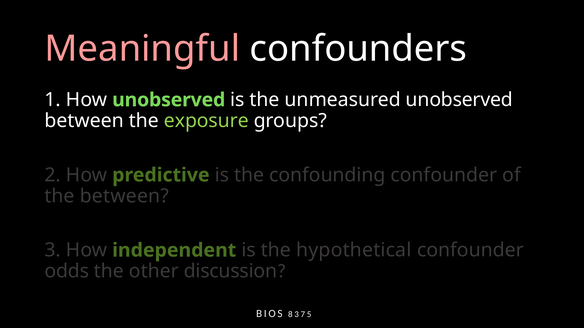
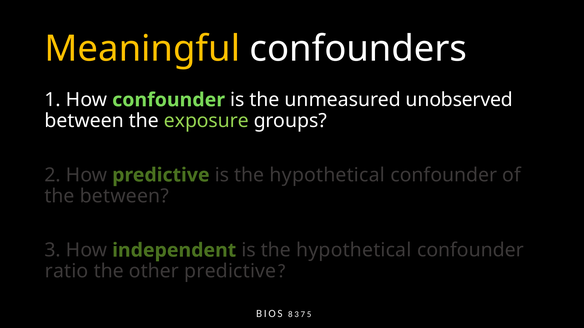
Meaningful colour: pink -> yellow
How unobserved: unobserved -> confounder
predictive is the confounding: confounding -> hypothetical
odds: odds -> ratio
other discussion: discussion -> predictive
